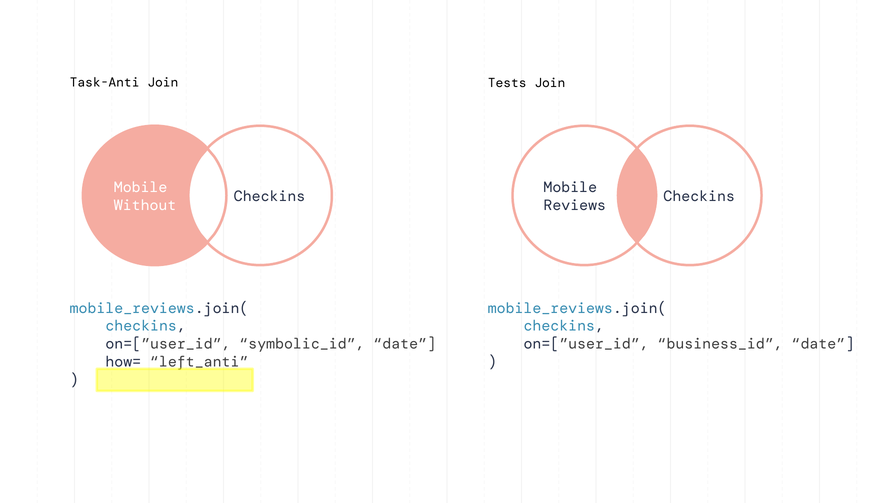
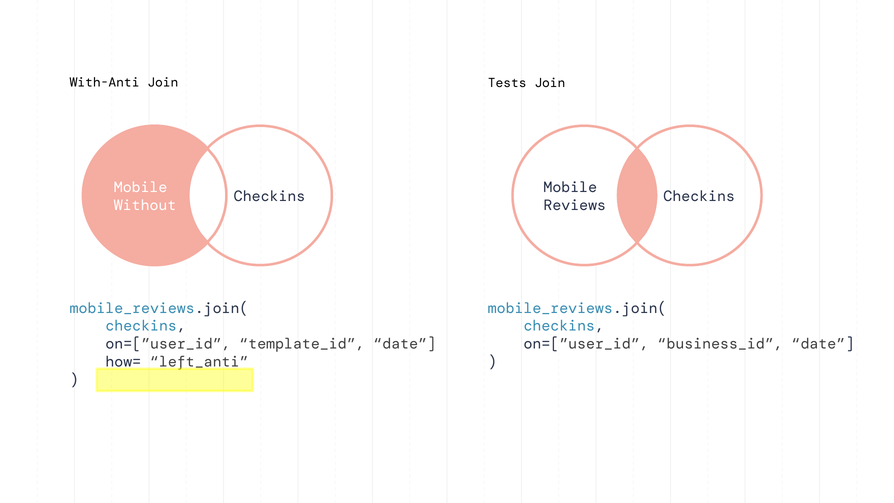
Task-Anti: Task-Anti -> With-Anti
symbolic_id: symbolic_id -> template_id
